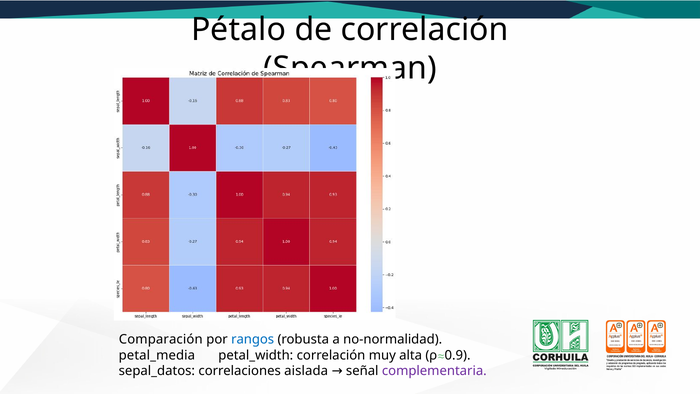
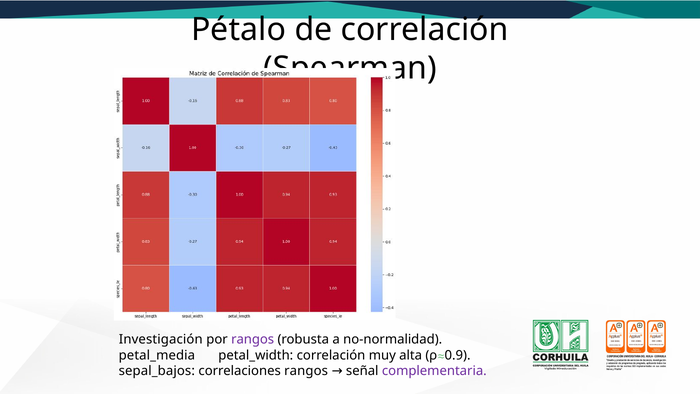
Comparación: Comparación -> Investigación
rangos at (253, 339) colour: blue -> purple
sepal_datos: sepal_datos -> sepal_bajos
correlaciones aislada: aislada -> rangos
